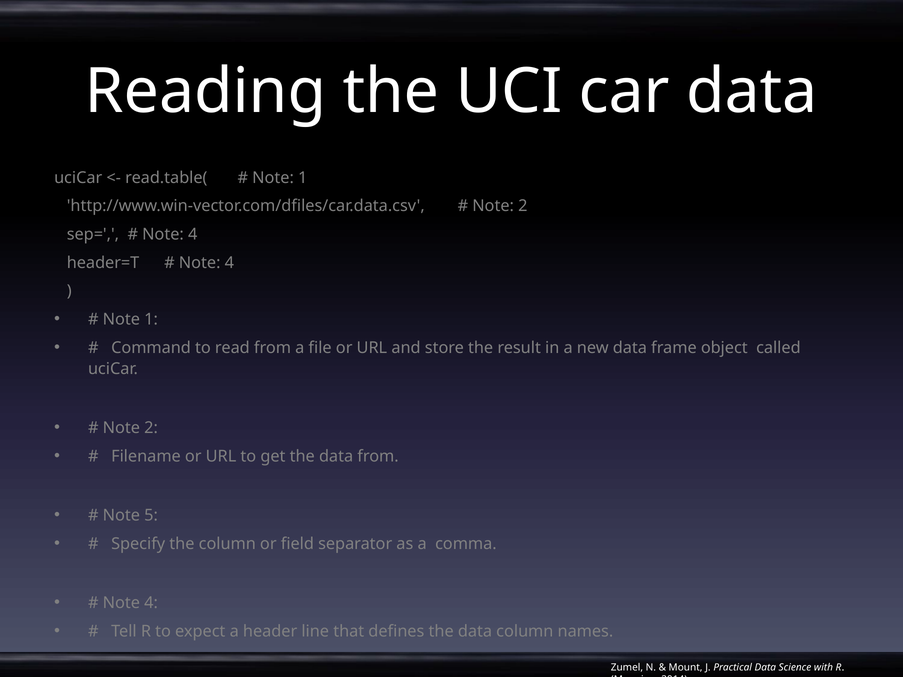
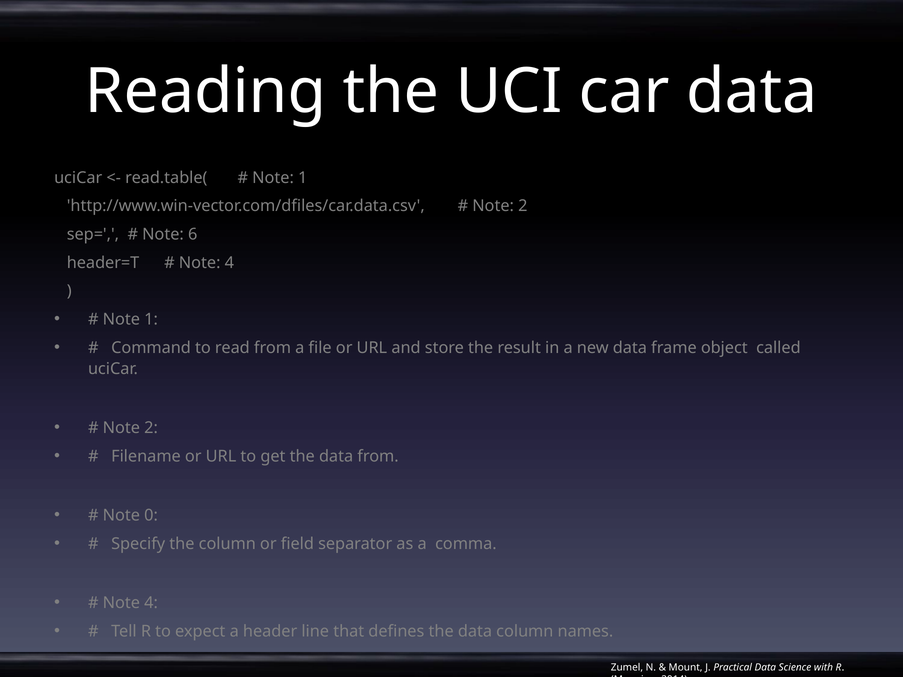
4 at (193, 234): 4 -> 6
5: 5 -> 0
